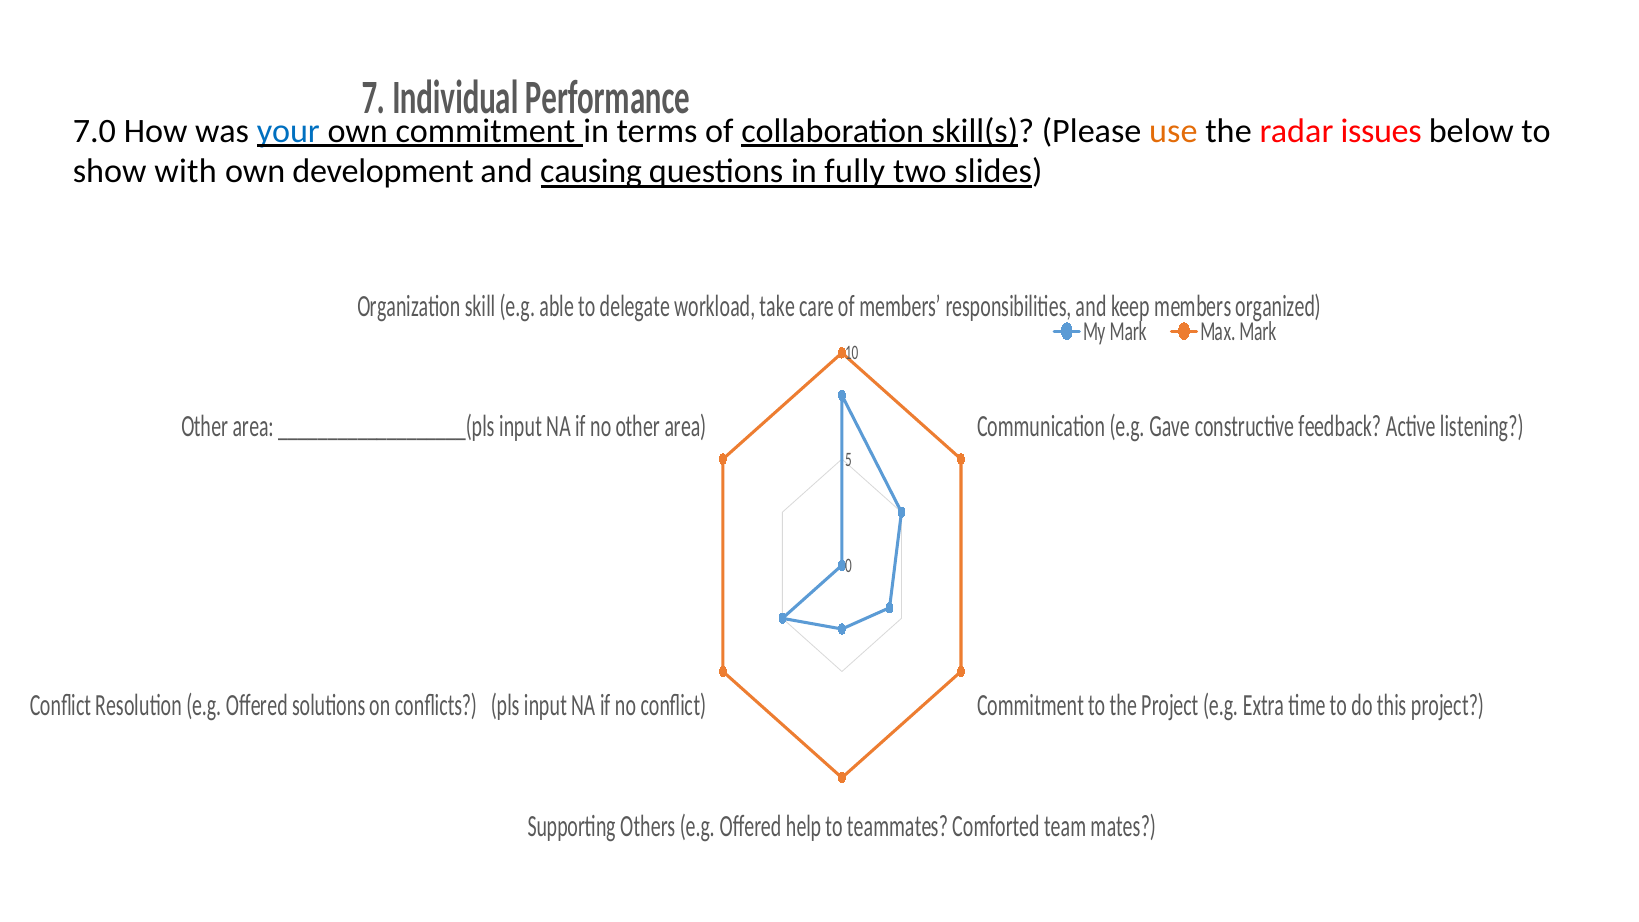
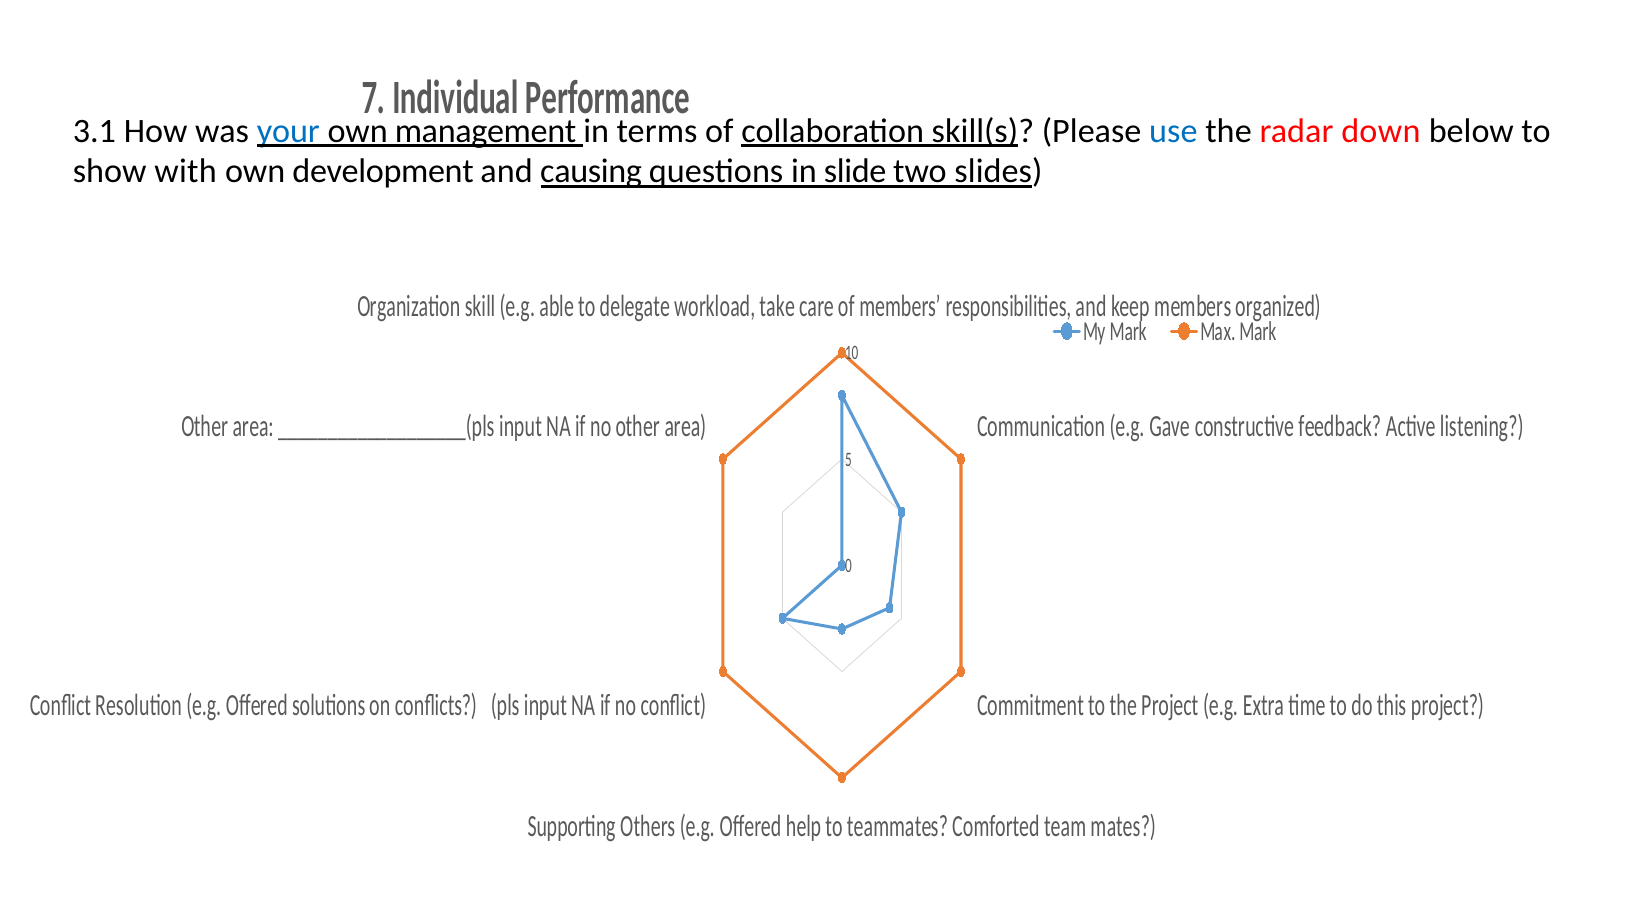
7.0: 7.0 -> 3.1
own commitment: commitment -> management
use colour: orange -> blue
issues: issues -> down
fully: fully -> slide
